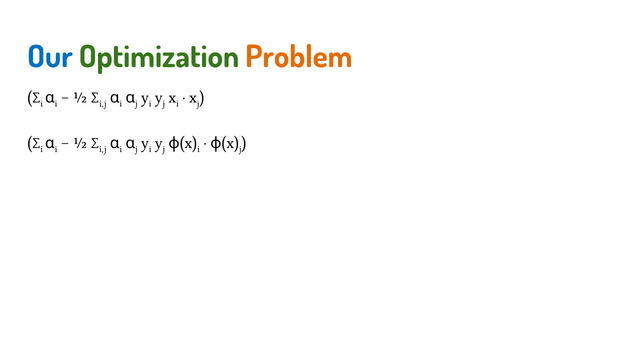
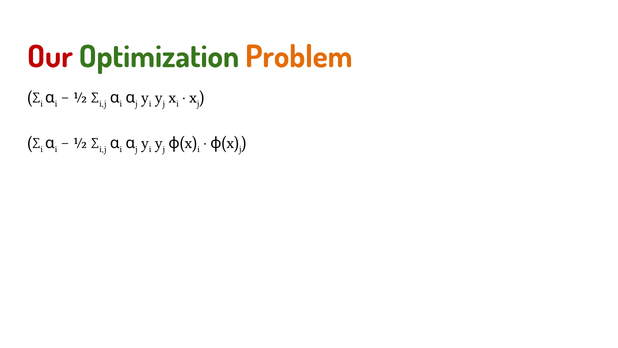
Our colour: blue -> red
